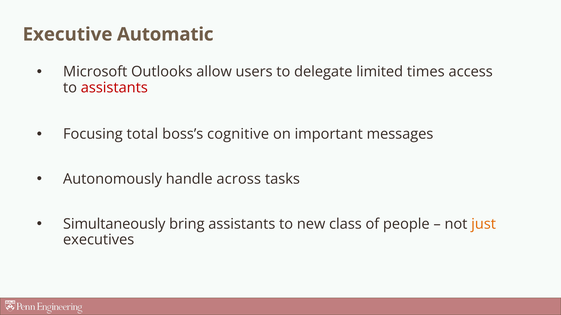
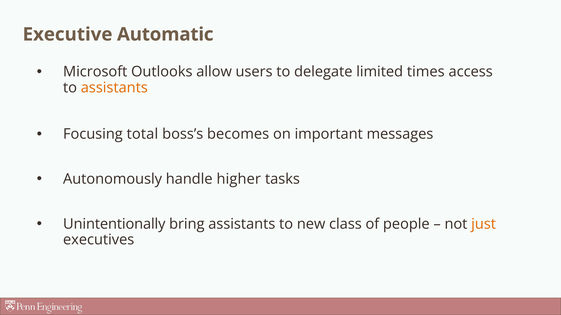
assistants at (114, 88) colour: red -> orange
cognitive: cognitive -> becomes
across: across -> higher
Simultaneously: Simultaneously -> Unintentionally
